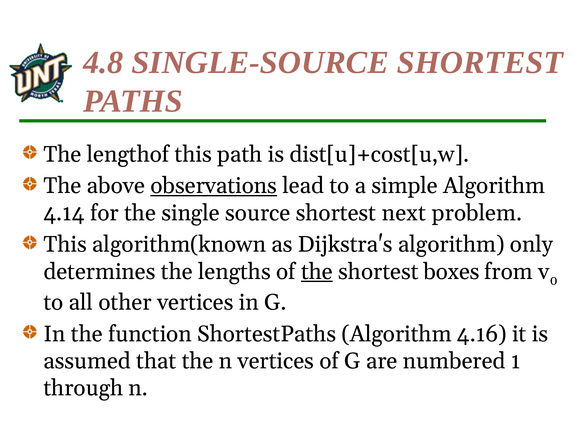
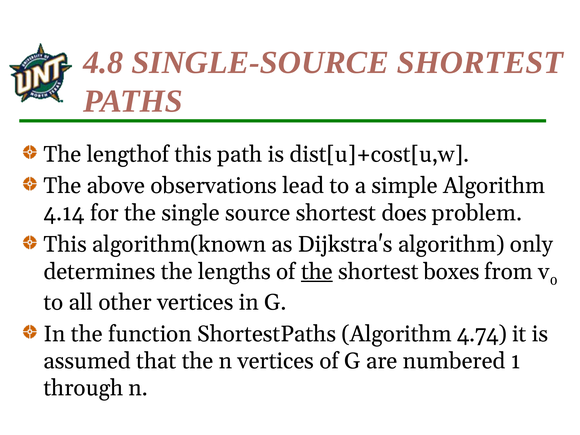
observations underline: present -> none
next: next -> does
4.16: 4.16 -> 4.74
